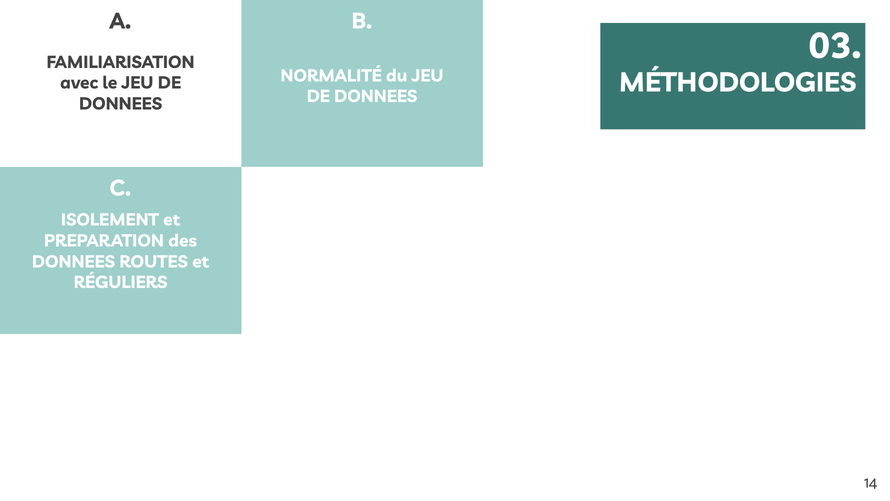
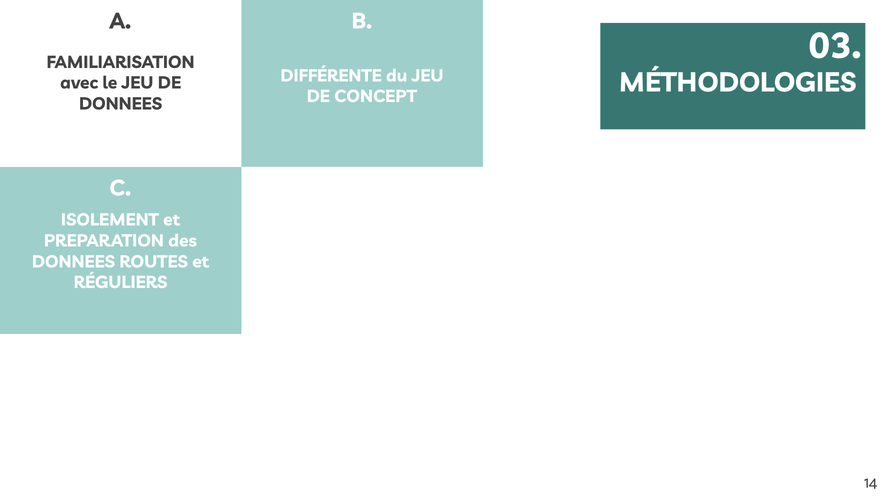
NORMALITÉ: NORMALITÉ -> DIFFÉRENTE
DONNEES at (376, 97): DONNEES -> CONCEPT
